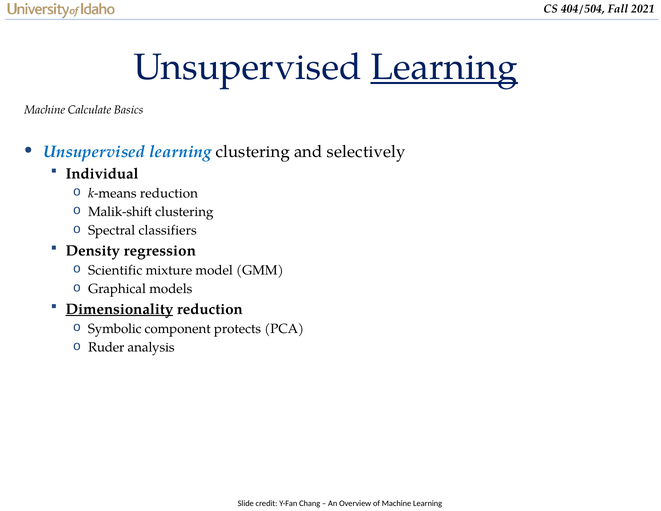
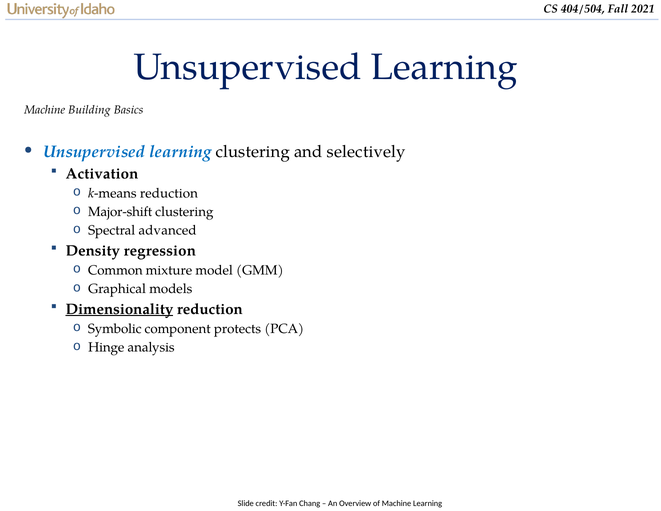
Learning at (444, 67) underline: present -> none
Calculate: Calculate -> Building
Individual: Individual -> Activation
Malik-shift: Malik-shift -> Major-shift
classifiers: classifiers -> advanced
Scientific: Scientific -> Common
Ruder: Ruder -> Hinge
